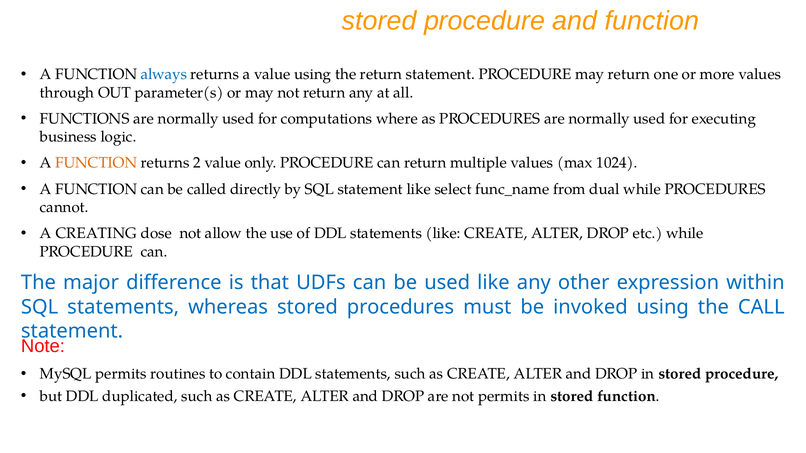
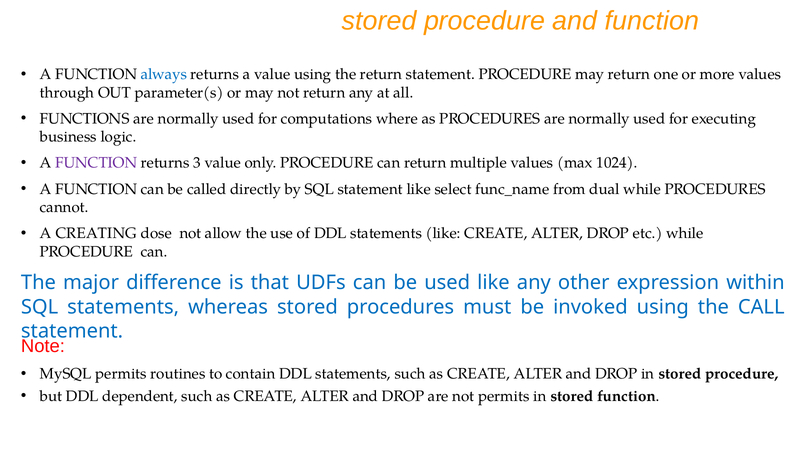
FUNCTION at (96, 163) colour: orange -> purple
2: 2 -> 3
duplicated: duplicated -> dependent
